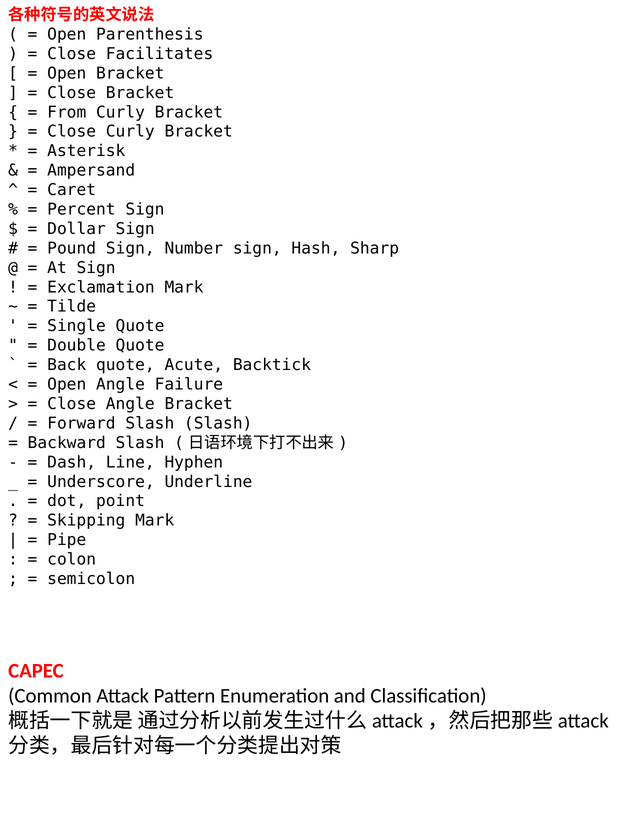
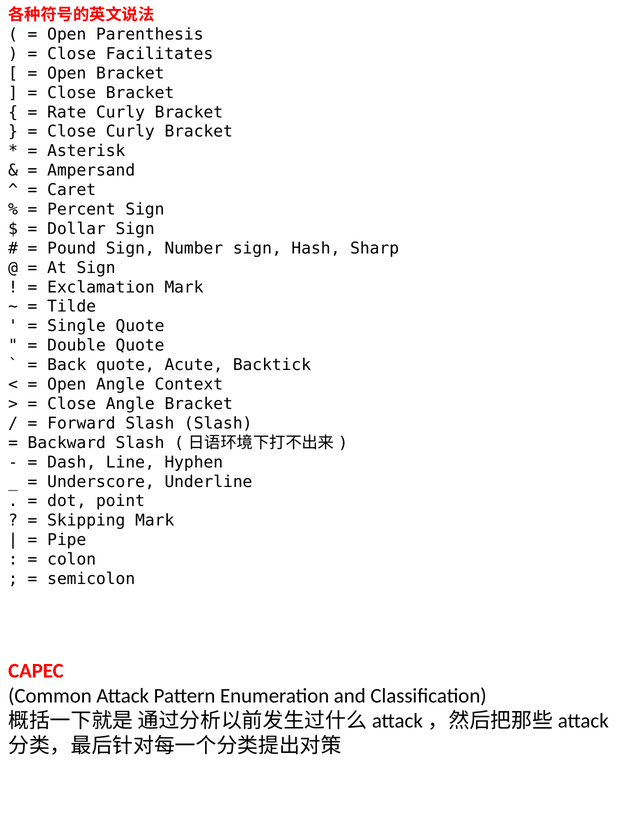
From: From -> Rate
Failure: Failure -> Context
